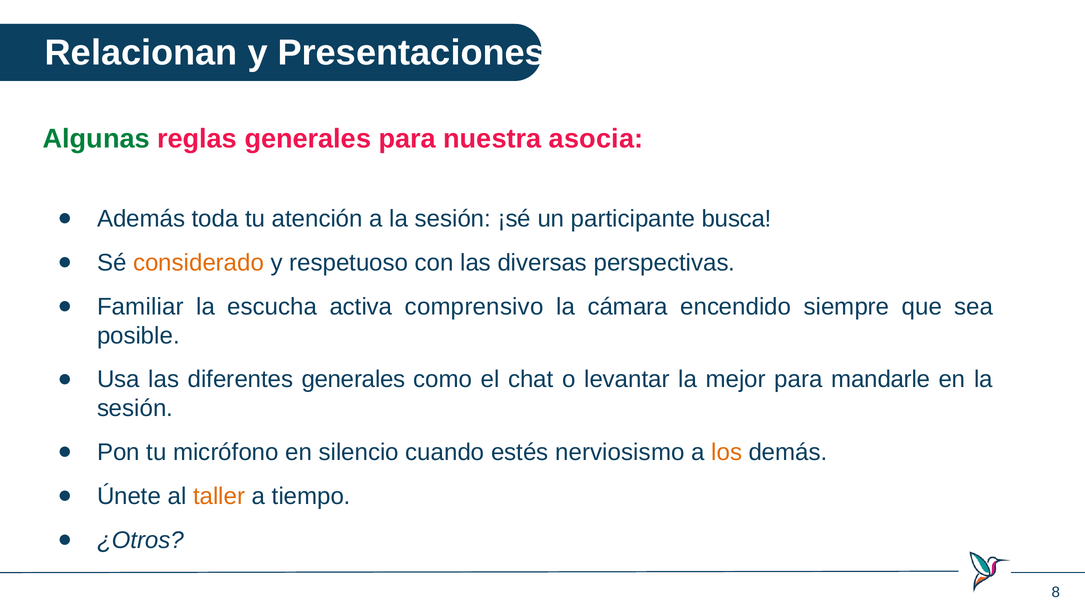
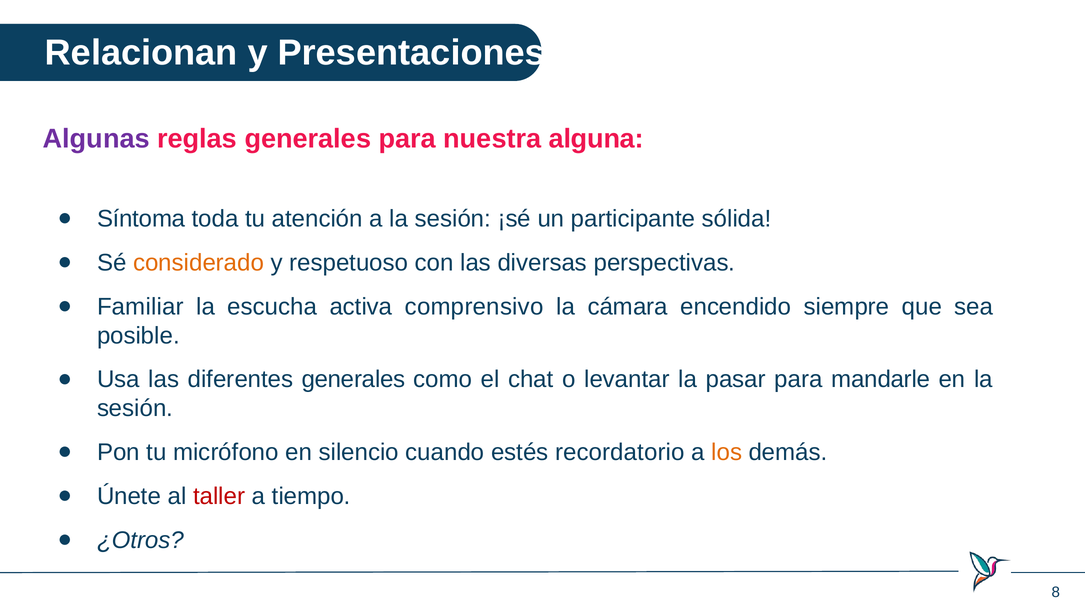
Algunas colour: green -> purple
asocia: asocia -> alguna
Además: Además -> Síntoma
busca: busca -> sólida
mejor: mejor -> pasar
nerviosismo: nerviosismo -> recordatorio
taller colour: orange -> red
